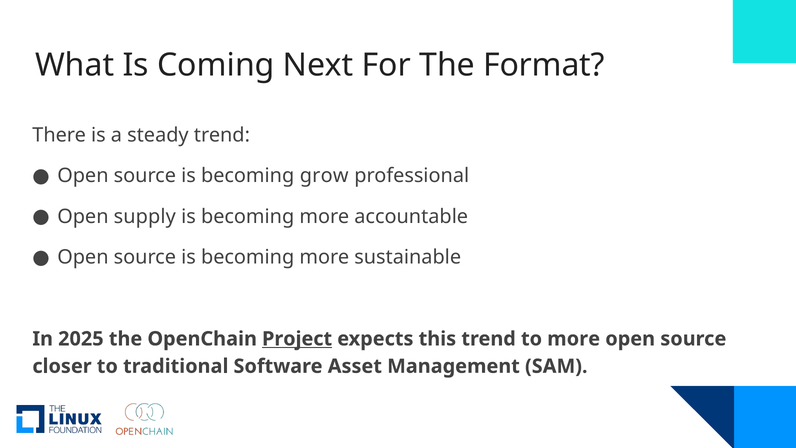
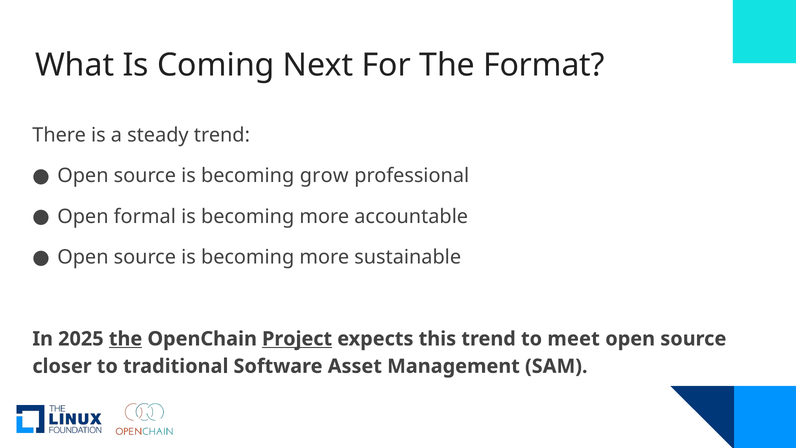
supply: supply -> formal
the at (126, 339) underline: none -> present
to more: more -> meet
